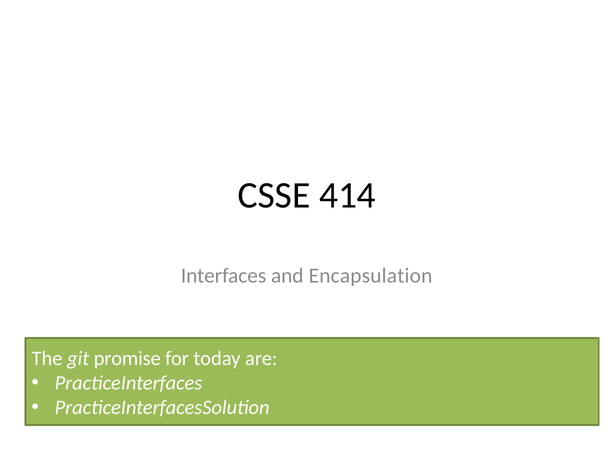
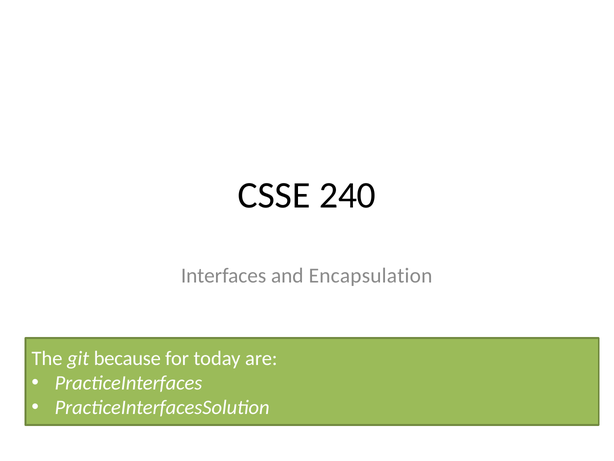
414: 414 -> 240
promise: promise -> because
